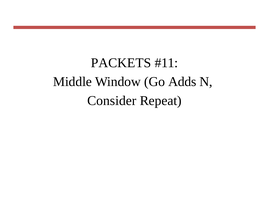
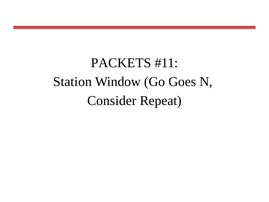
Middle: Middle -> Station
Adds: Adds -> Goes
